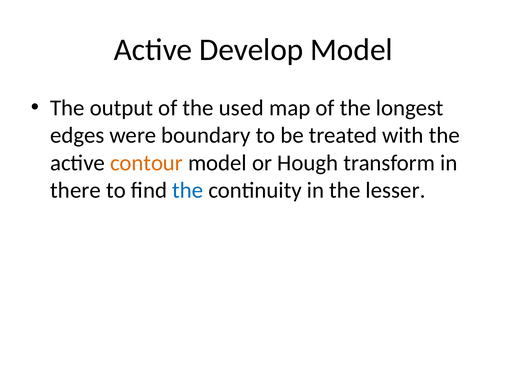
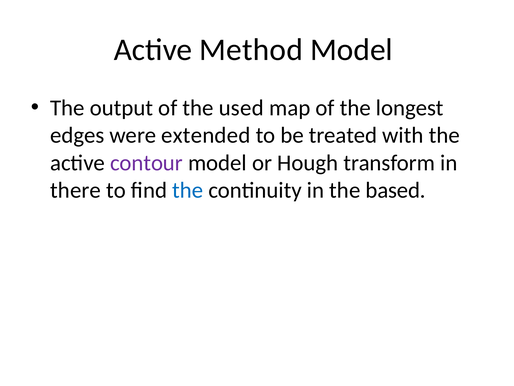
Develop: Develop -> Method
boundary: boundary -> extended
contour colour: orange -> purple
lesser: lesser -> based
